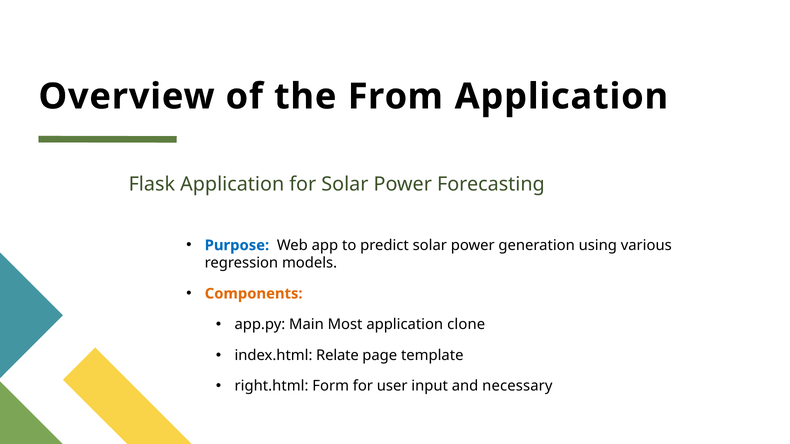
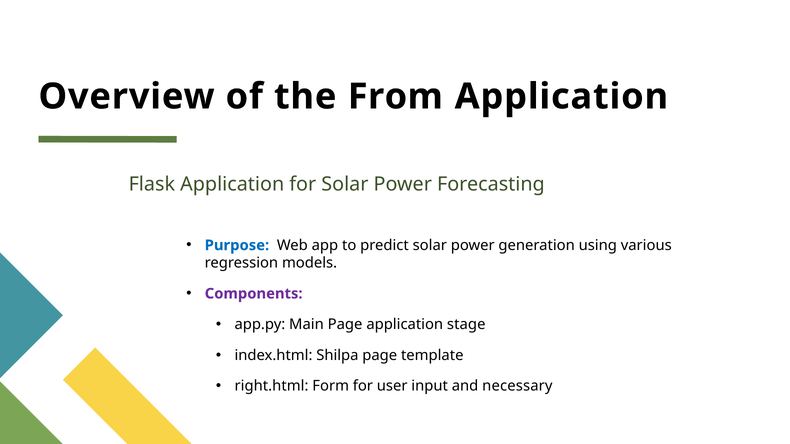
Components colour: orange -> purple
Main Most: Most -> Page
clone: clone -> stage
Relate: Relate -> Shilpa
